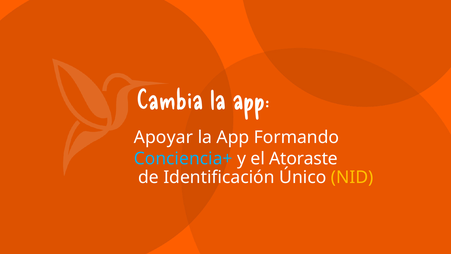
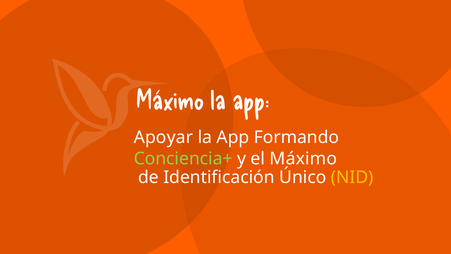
Cambia at (170, 100): Cambia -> Máximo
Conciencia+ colour: light blue -> light green
el Atoraste: Atoraste -> Máximo
